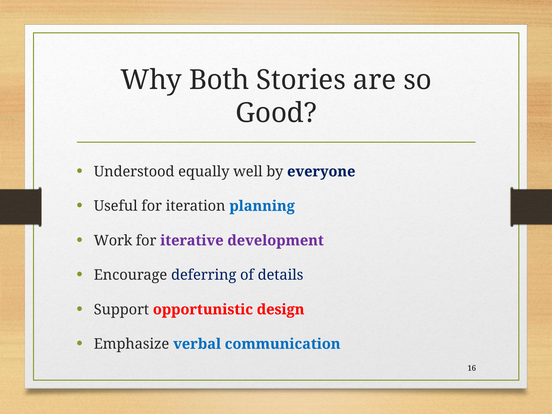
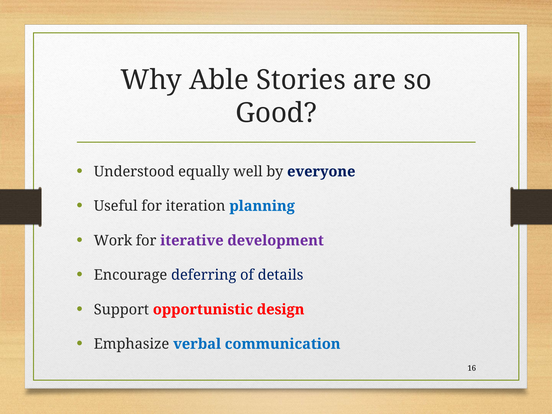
Both: Both -> Able
